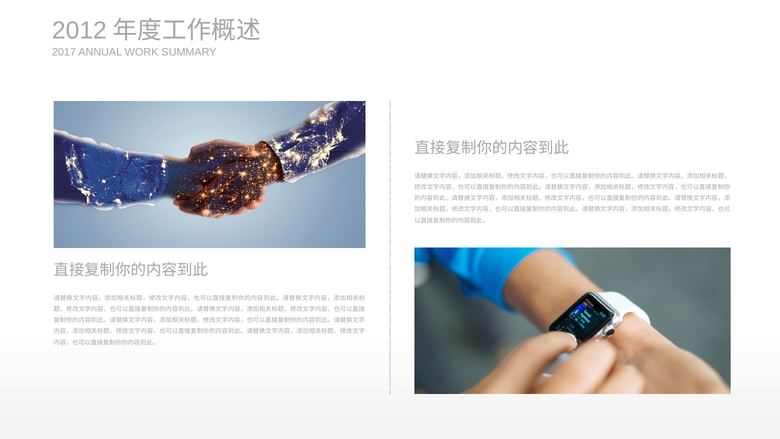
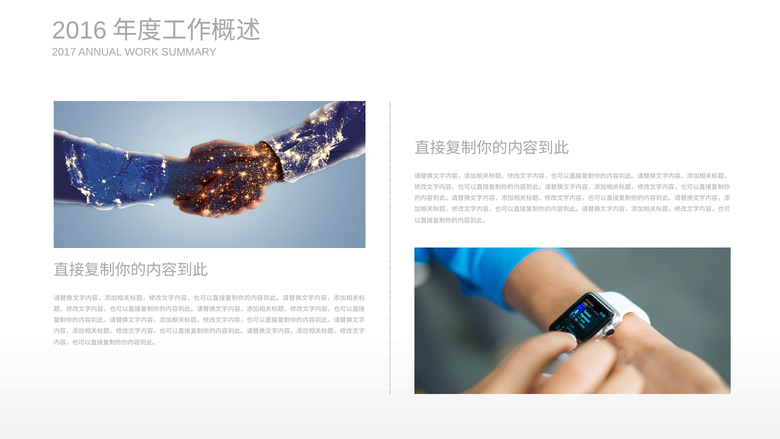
2012: 2012 -> 2016
